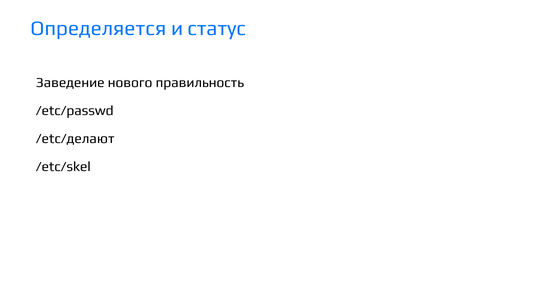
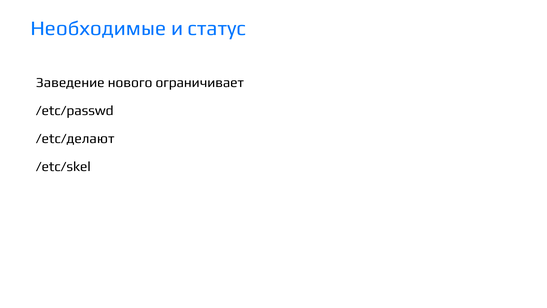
Определяется: Определяется -> Необходимые
правильность: правильность -> ограничивает
